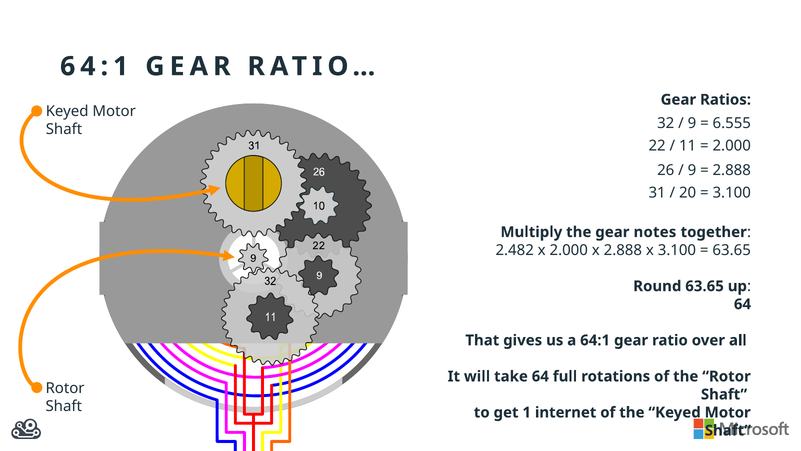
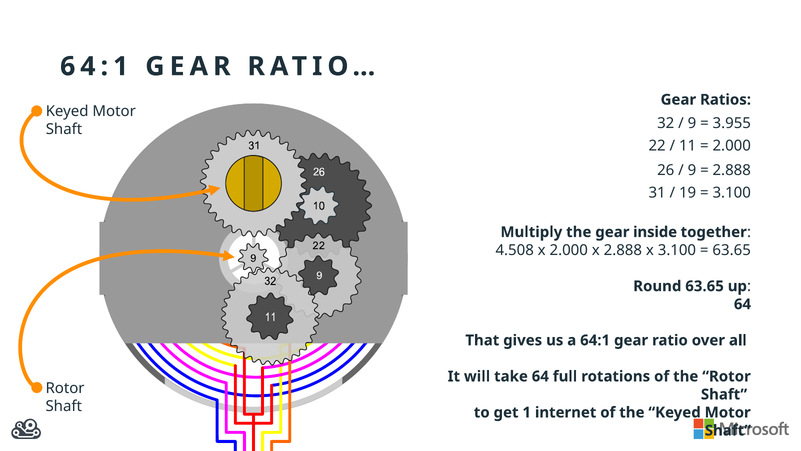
6.555: 6.555 -> 3.955
20: 20 -> 19
notes: notes -> inside
2.482: 2.482 -> 4.508
